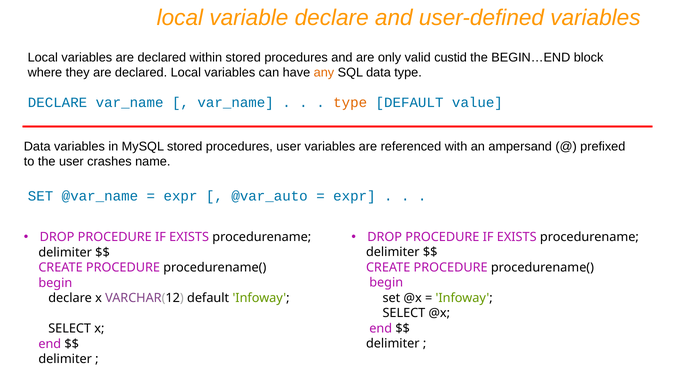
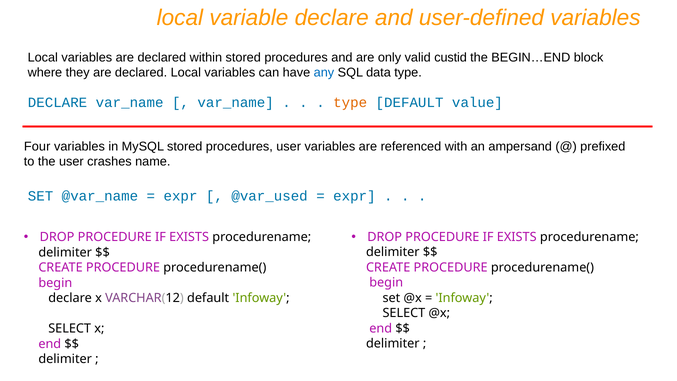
any colour: orange -> blue
Data at (37, 146): Data -> Four
@var_auto: @var_auto -> @var_used
